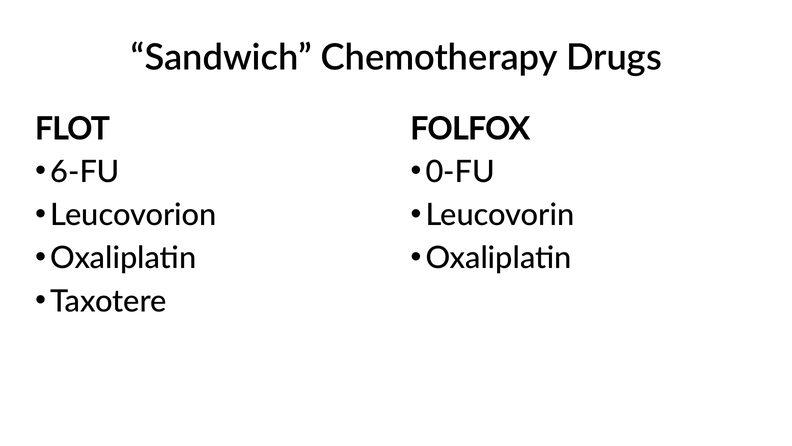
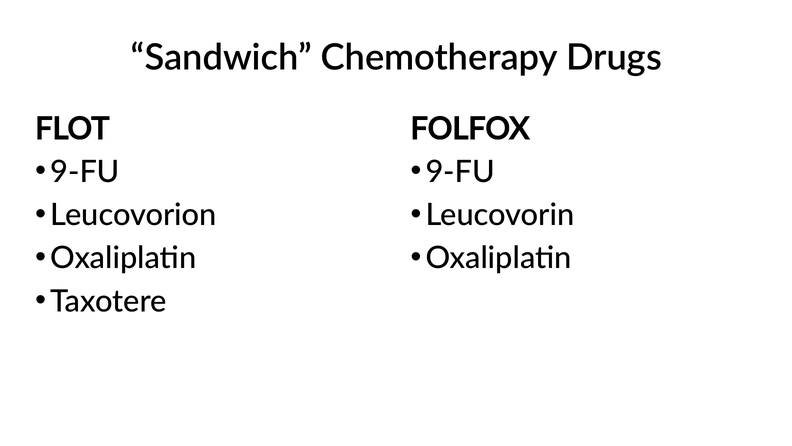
6-FU at (85, 172): 6-FU -> 9-FU
0-FU at (460, 172): 0-FU -> 9-FU
